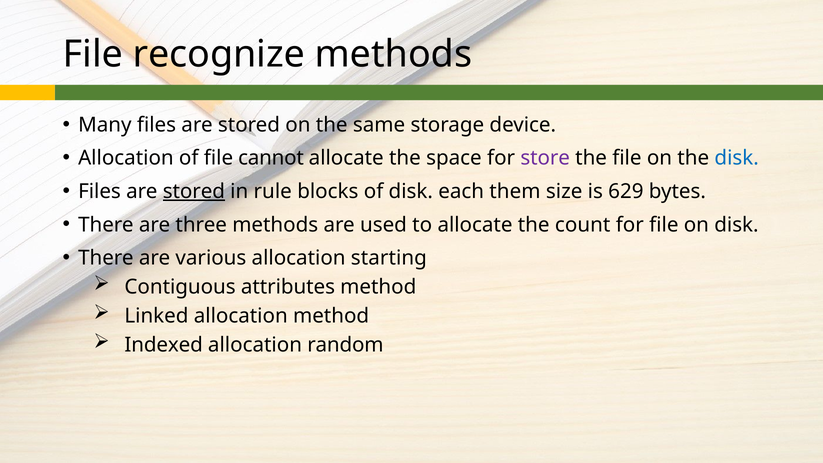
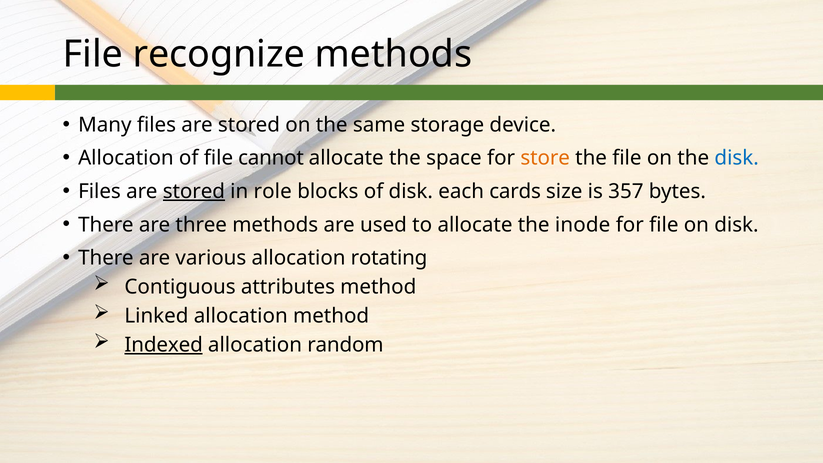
store colour: purple -> orange
rule: rule -> role
them: them -> cards
629: 629 -> 357
count: count -> inode
starting: starting -> rotating
Indexed underline: none -> present
